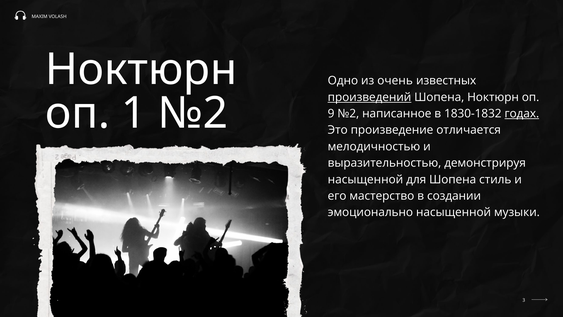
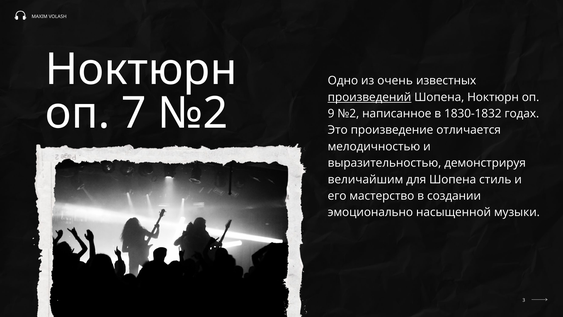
1: 1 -> 7
годах underline: present -> none
насыщенной at (365, 179): насыщенной -> величайшим
